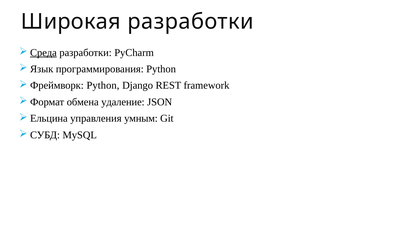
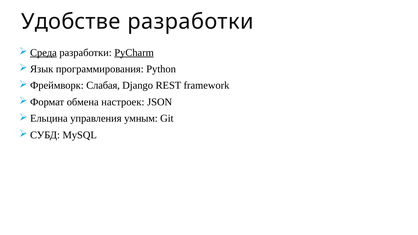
Широкая: Широкая -> Удобстве
PyCharm underline: none -> present
Фреймворк Python: Python -> Слабая
удаление: удаление -> настроек
